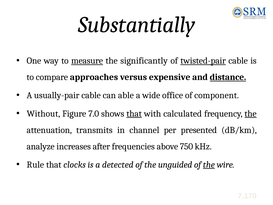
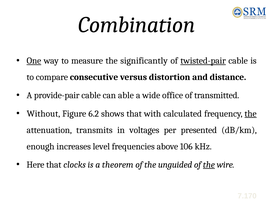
Substantially: Substantially -> Combination
One underline: none -> present
measure underline: present -> none
approaches: approaches -> consecutive
expensive: expensive -> distortion
distance underline: present -> none
usually-pair: usually-pair -> provide-pair
component: component -> transmitted
7.0: 7.0 -> 6.2
that at (134, 113) underline: present -> none
channel: channel -> voltages
analyze: analyze -> enough
after: after -> level
750: 750 -> 106
Rule: Rule -> Here
detected: detected -> theorem
